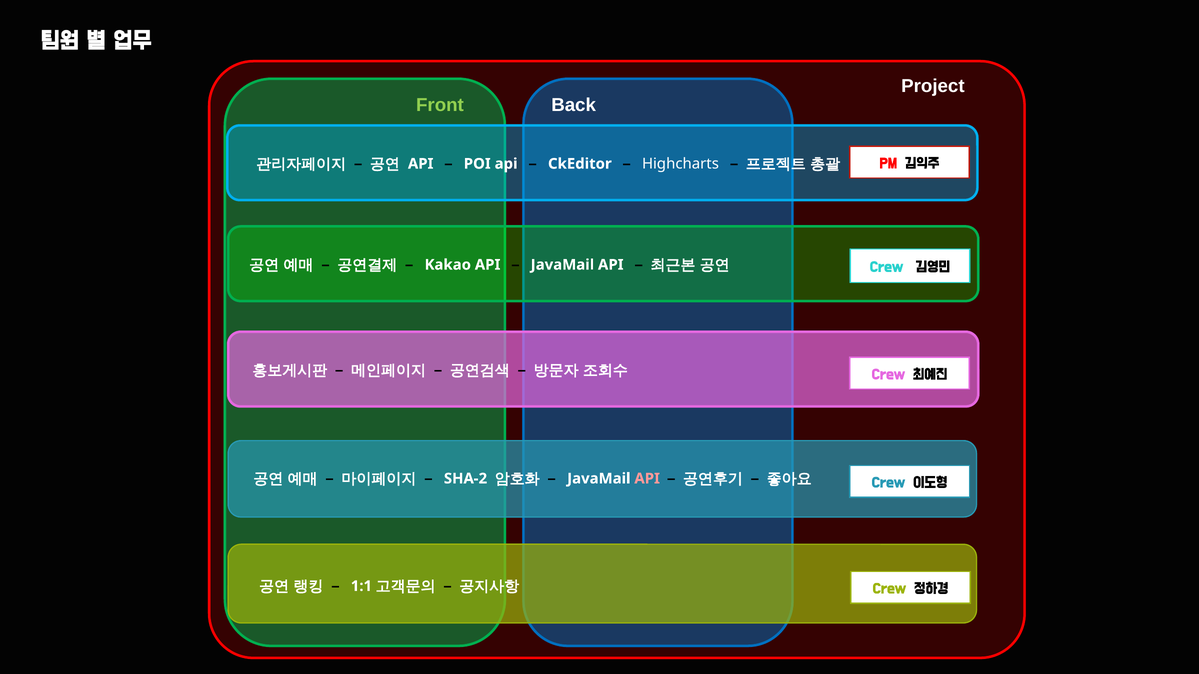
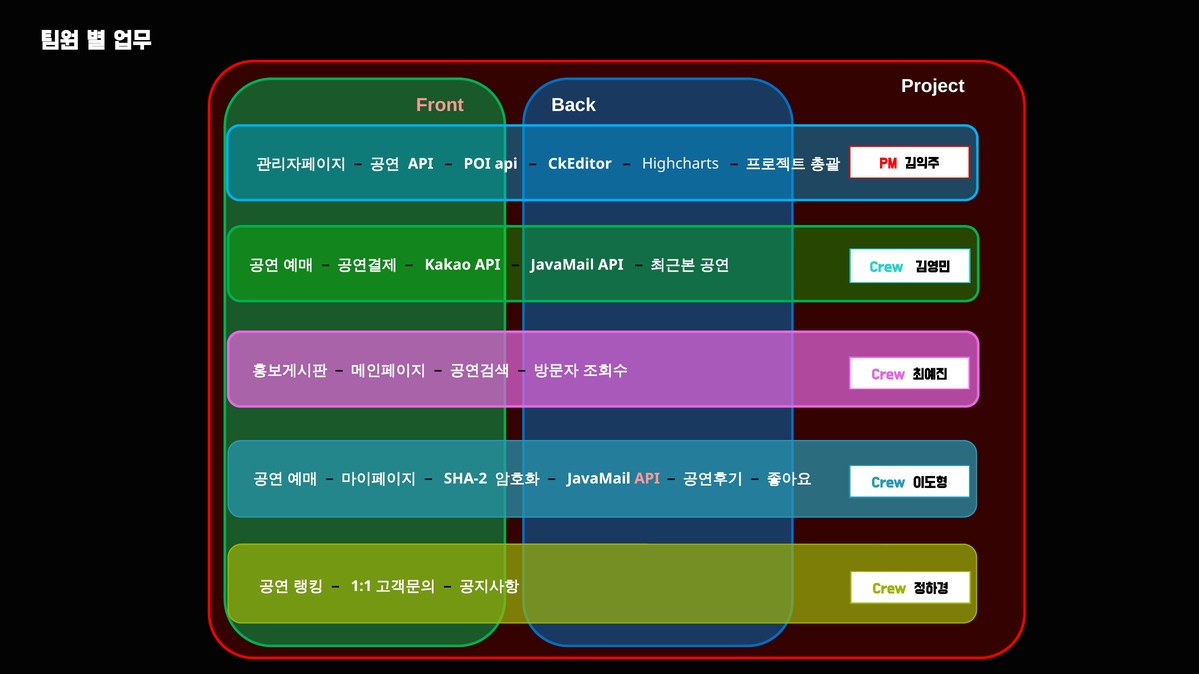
Front colour: light green -> pink
